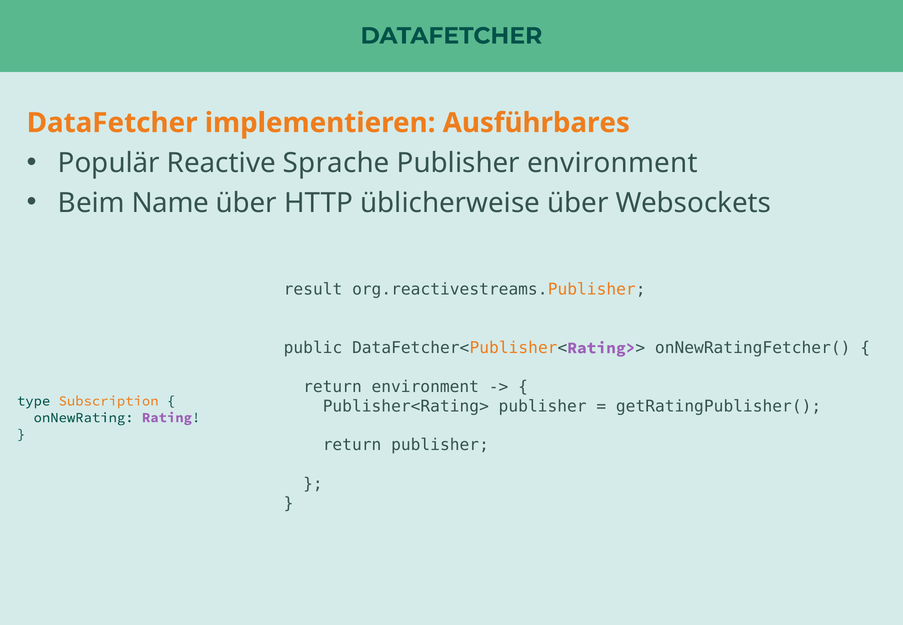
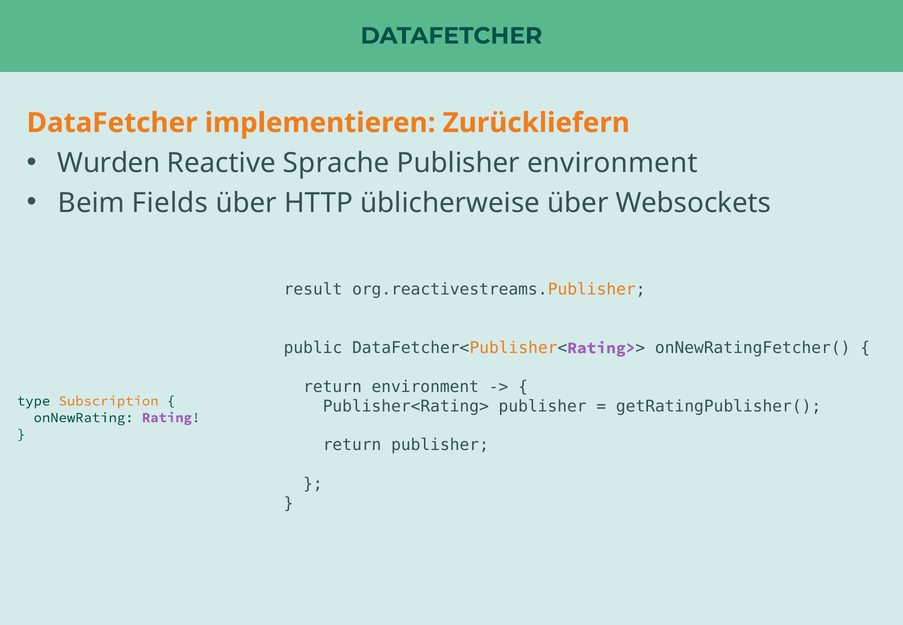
Ausführbares: Ausführbares -> Zurückliefern
Populär: Populär -> Wurden
Name: Name -> Fields
